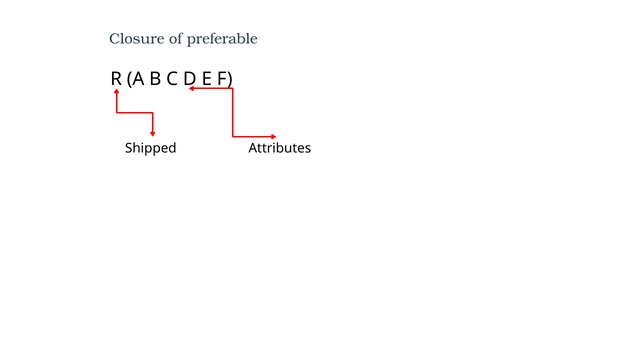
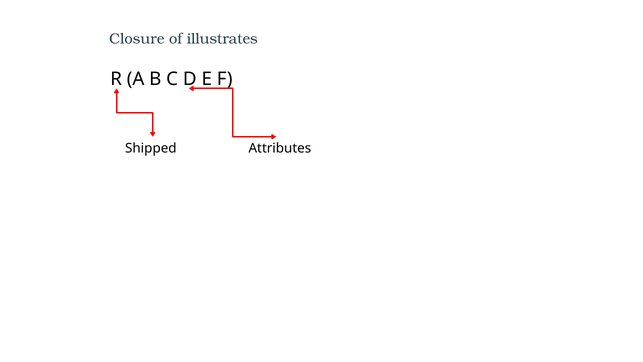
preferable: preferable -> illustrates
